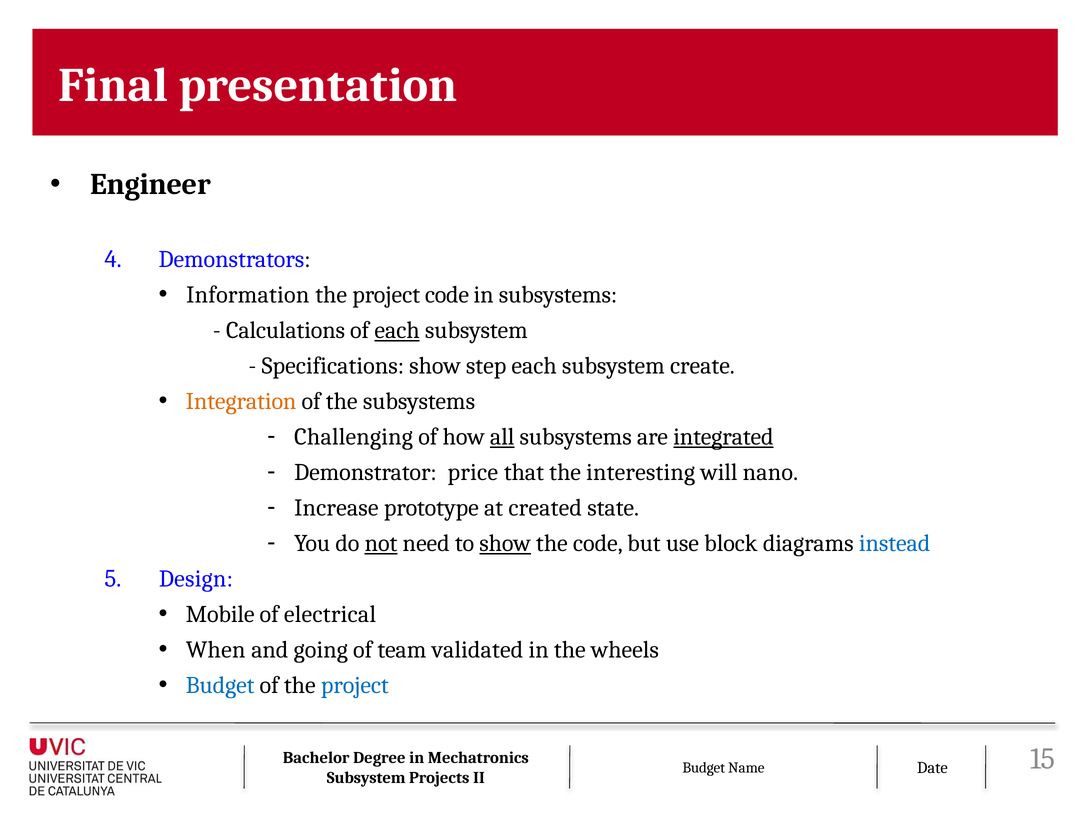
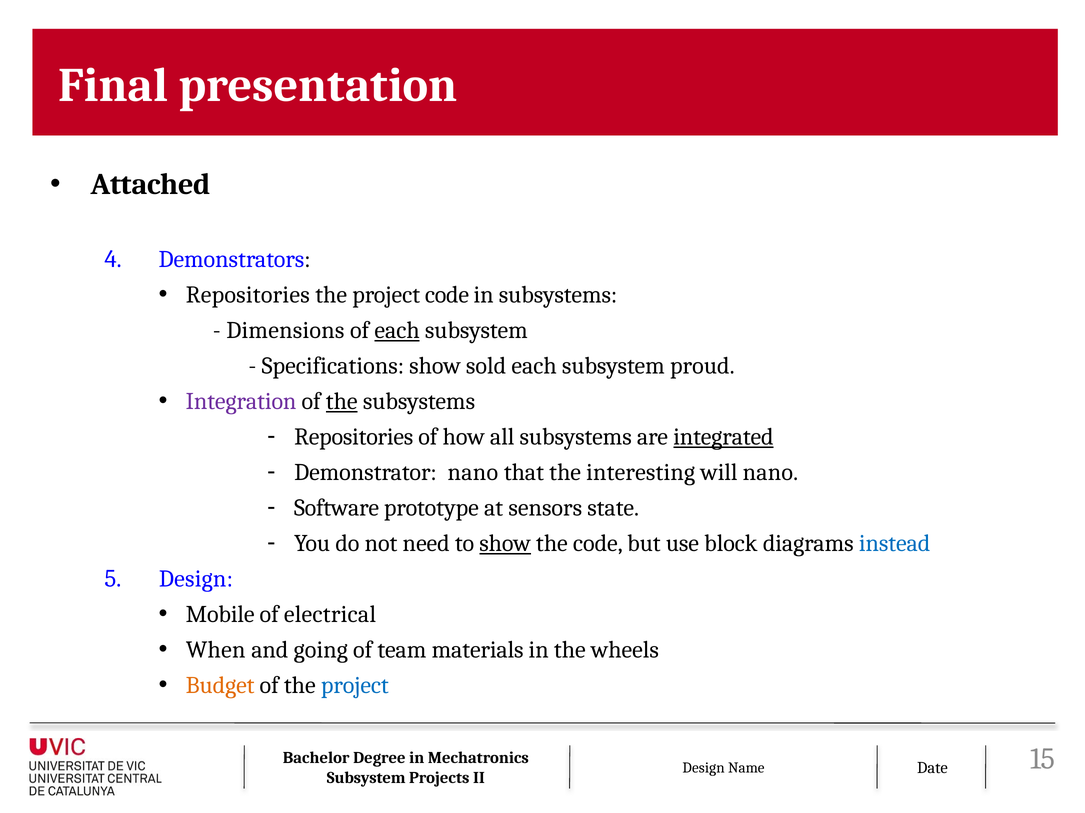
Engineer: Engineer -> Attached
Information at (248, 295): Information -> Repositories
Calculations: Calculations -> Dimensions
step: step -> sold
create: create -> proud
Integration colour: orange -> purple
the at (342, 402) underline: none -> present
Challenging at (354, 437): Challenging -> Repositories
all underline: present -> none
Demonstrator price: price -> nano
Increase: Increase -> Software
created: created -> sensors
not underline: present -> none
validated: validated -> materials
Budget at (220, 686) colour: blue -> orange
Budget at (704, 768): Budget -> Design
